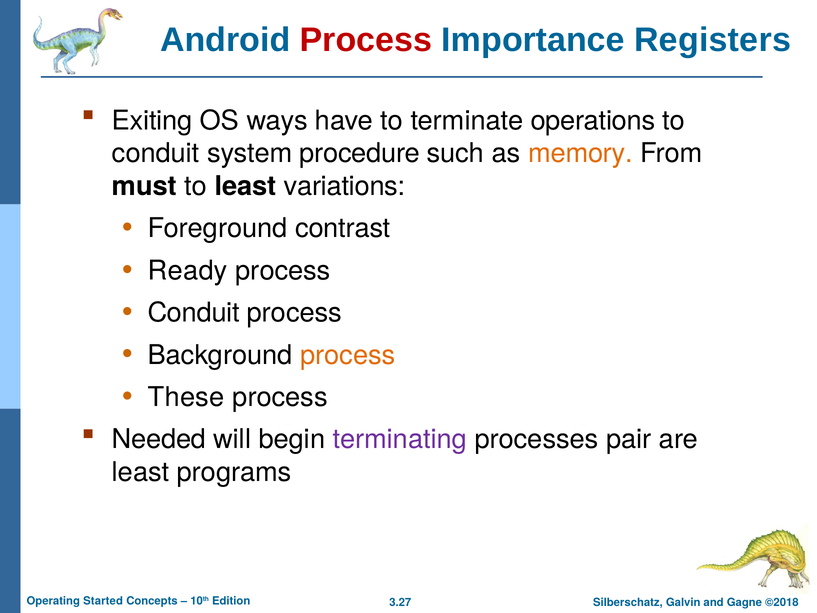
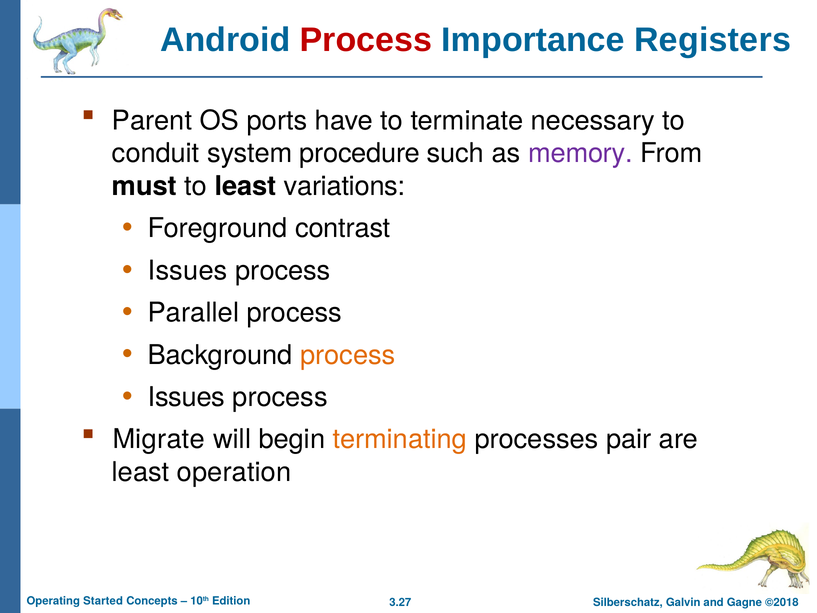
Exiting: Exiting -> Parent
ways: ways -> ports
operations: operations -> necessary
memory colour: orange -> purple
Ready at (188, 270): Ready -> Issues
Conduit at (194, 313): Conduit -> Parallel
These at (186, 397): These -> Issues
Needed: Needed -> Migrate
terminating colour: purple -> orange
programs: programs -> operation
